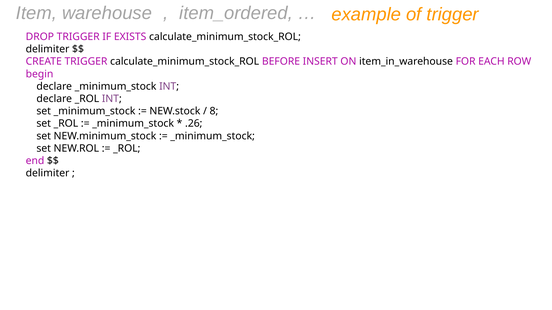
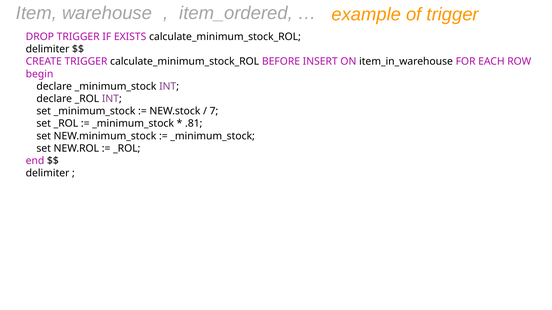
8: 8 -> 7
.26: .26 -> .81
